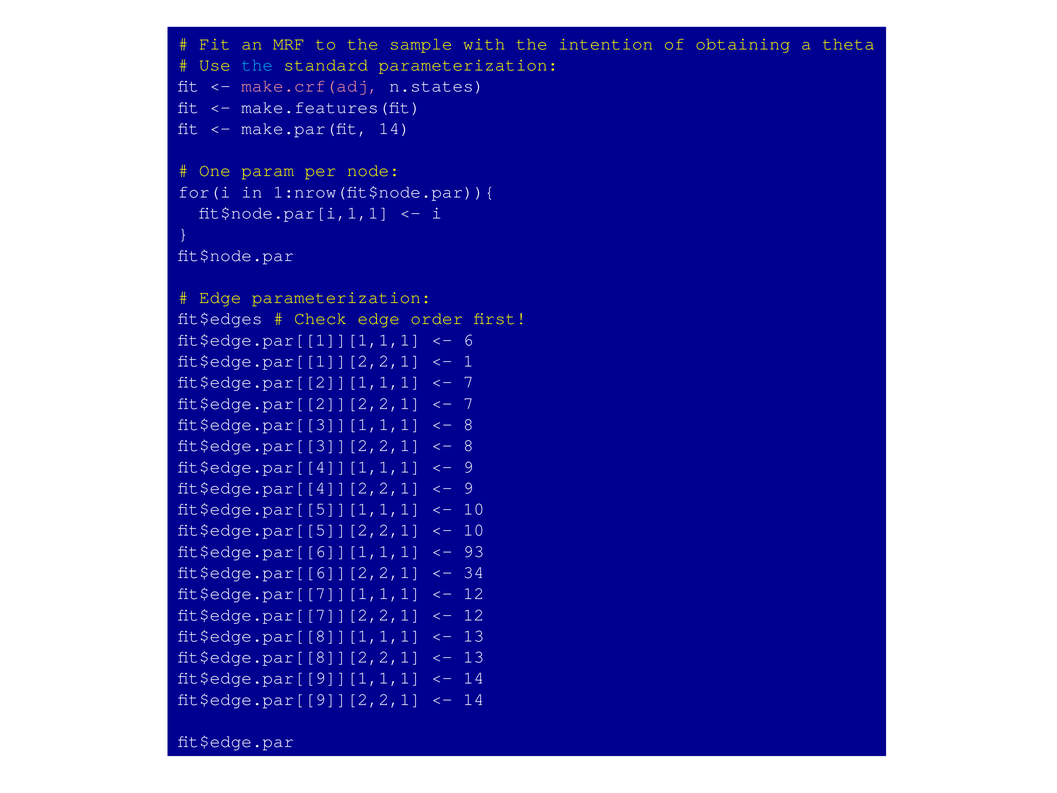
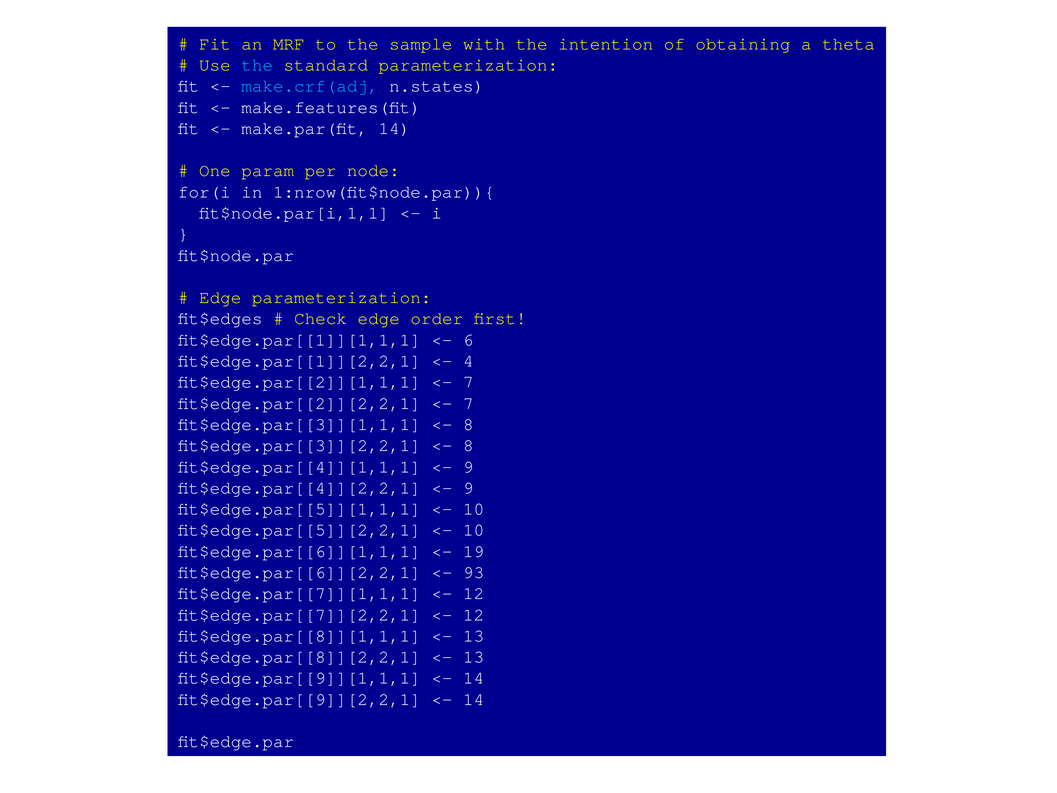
make.crf(adj colour: pink -> light blue
1: 1 -> 4
93: 93 -> 19
34: 34 -> 93
